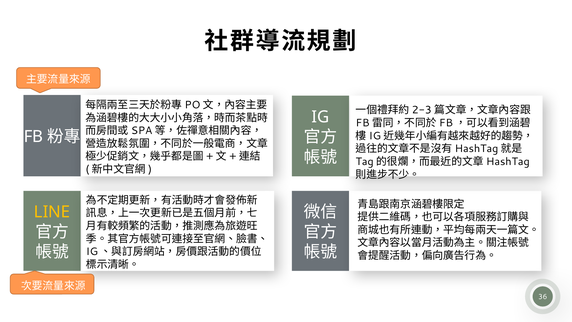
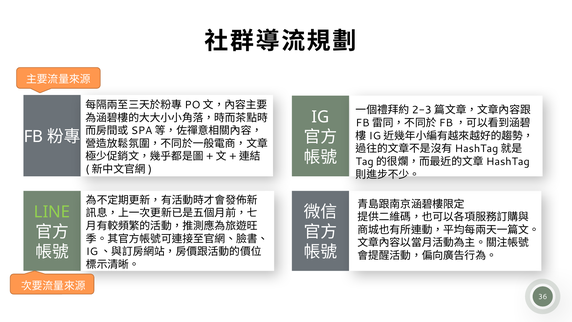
LINE colour: yellow -> light green
